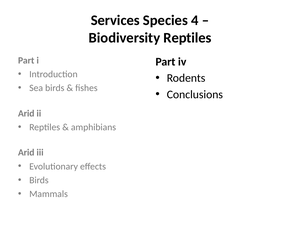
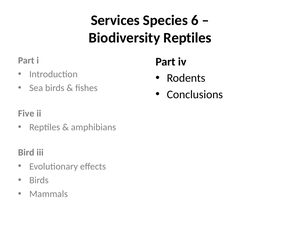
4: 4 -> 6
Arid at (26, 113): Arid -> Five
Arid at (26, 153): Arid -> Bird
